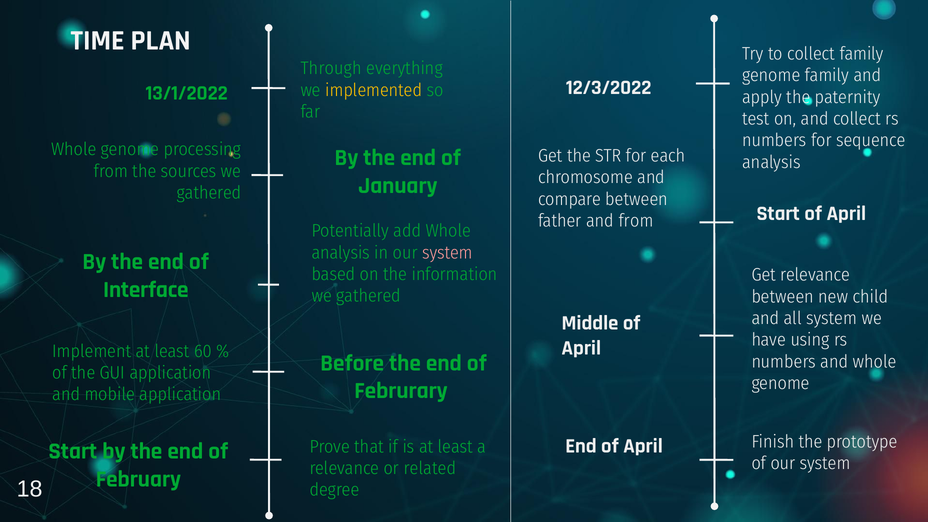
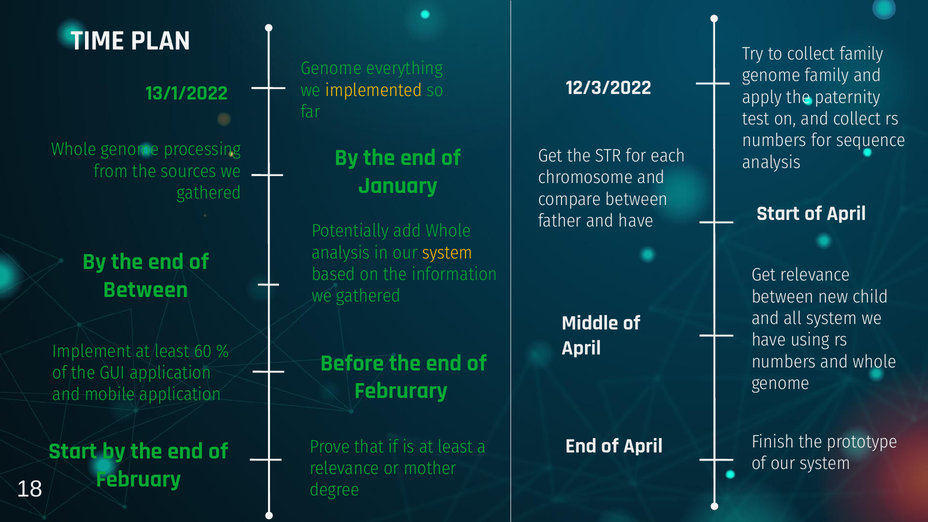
Through at (331, 69): Through -> Genome
and from: from -> have
system at (447, 253) colour: pink -> yellow
Interface at (146, 289): Interface -> Between
related: related -> mother
